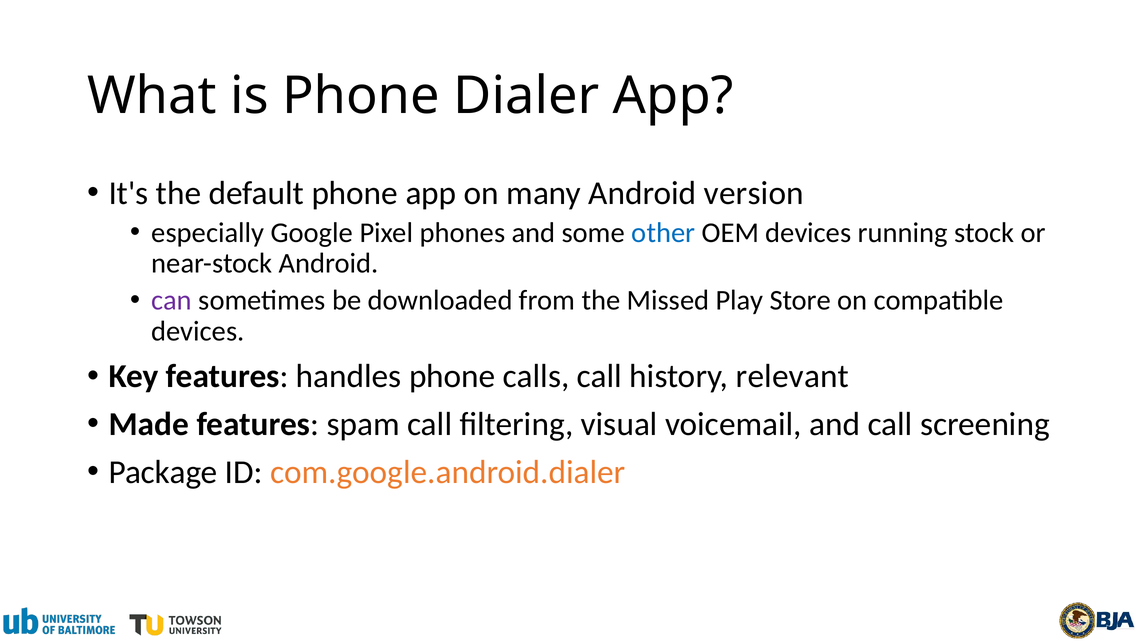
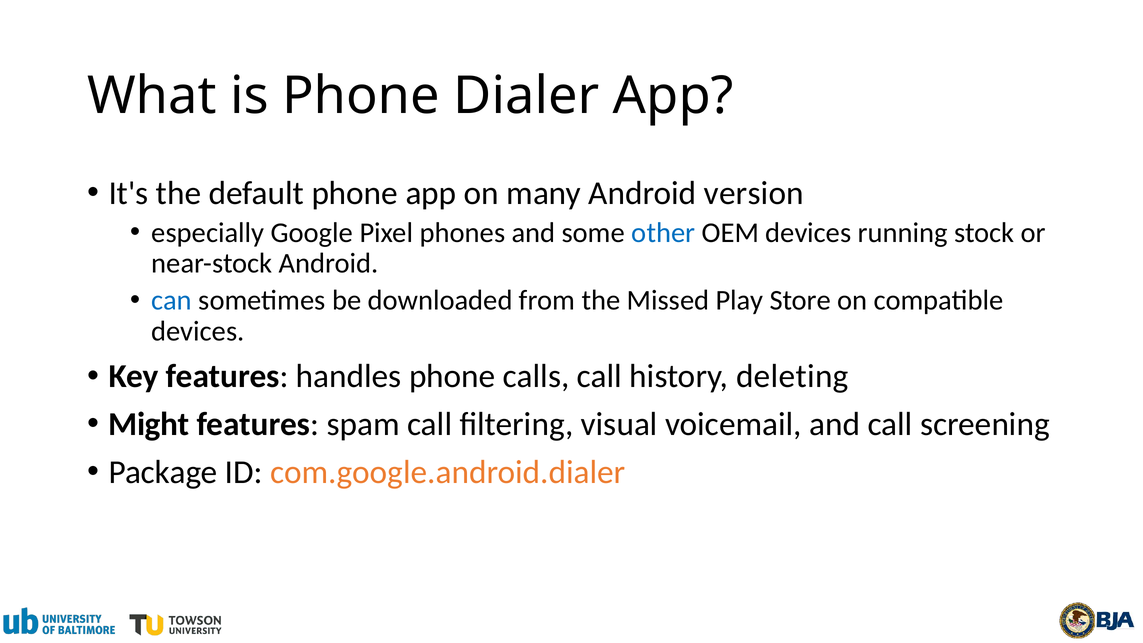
can colour: purple -> blue
relevant: relevant -> deleting
Made: Made -> Might
